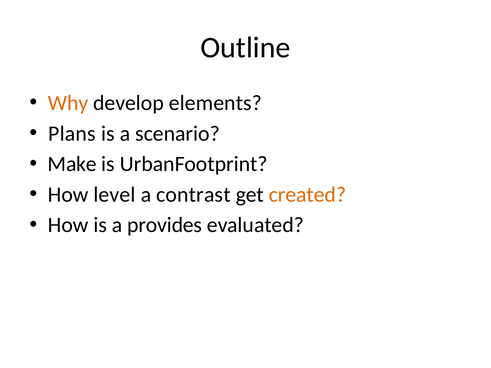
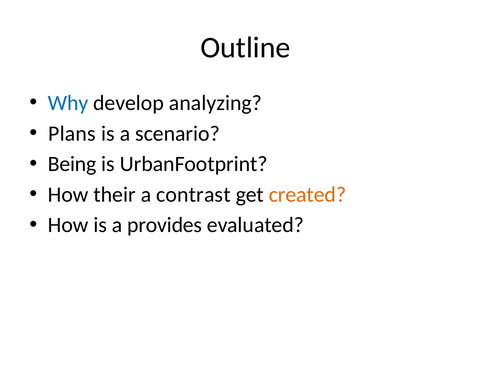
Why colour: orange -> blue
elements: elements -> analyzing
Make: Make -> Being
level: level -> their
